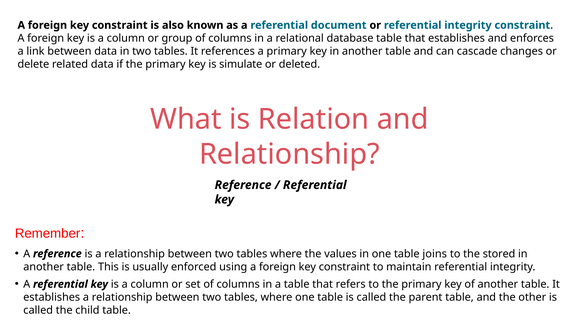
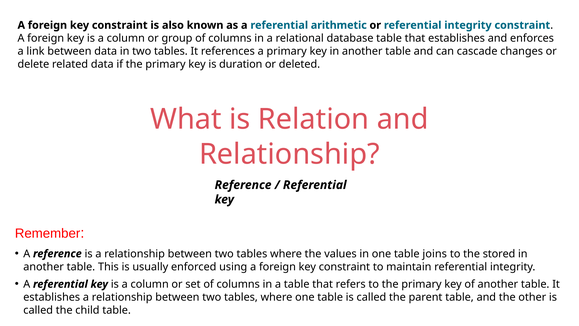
document: document -> arithmetic
simulate: simulate -> duration
